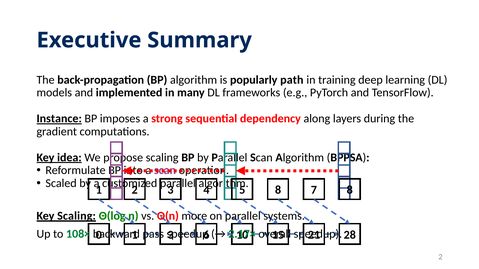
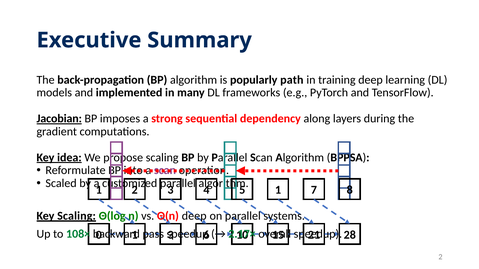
Instance: Instance -> Jacobian
8 at (278, 190): 8 -> 1
Θ(n more: more -> deep
